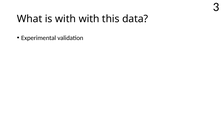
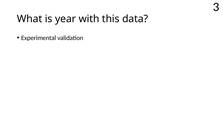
is with: with -> year
